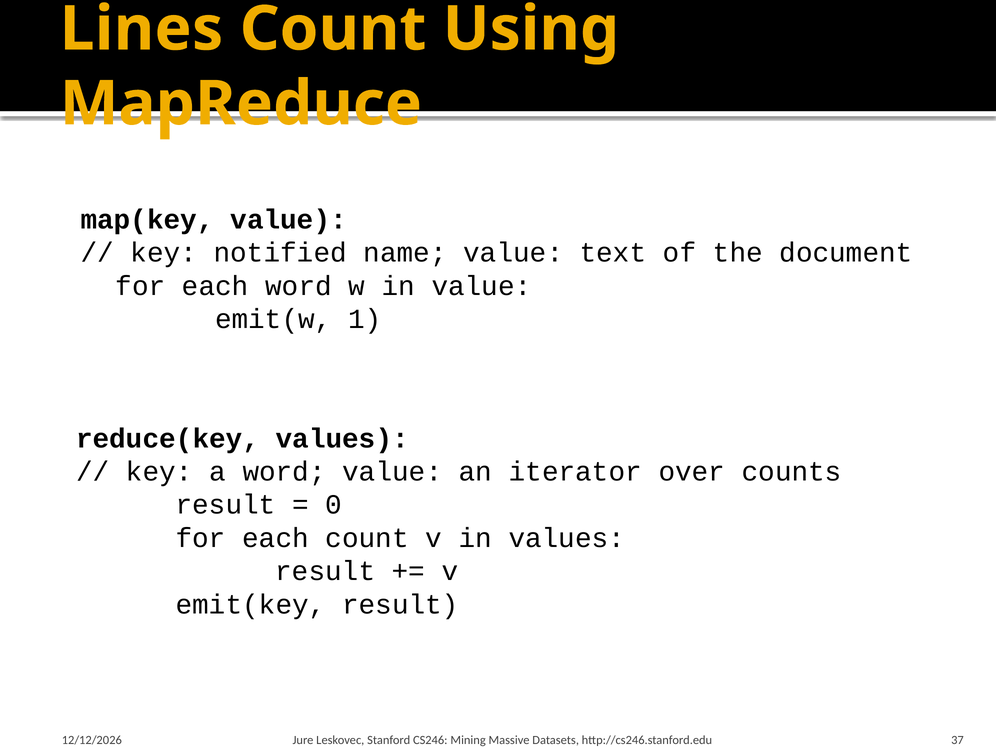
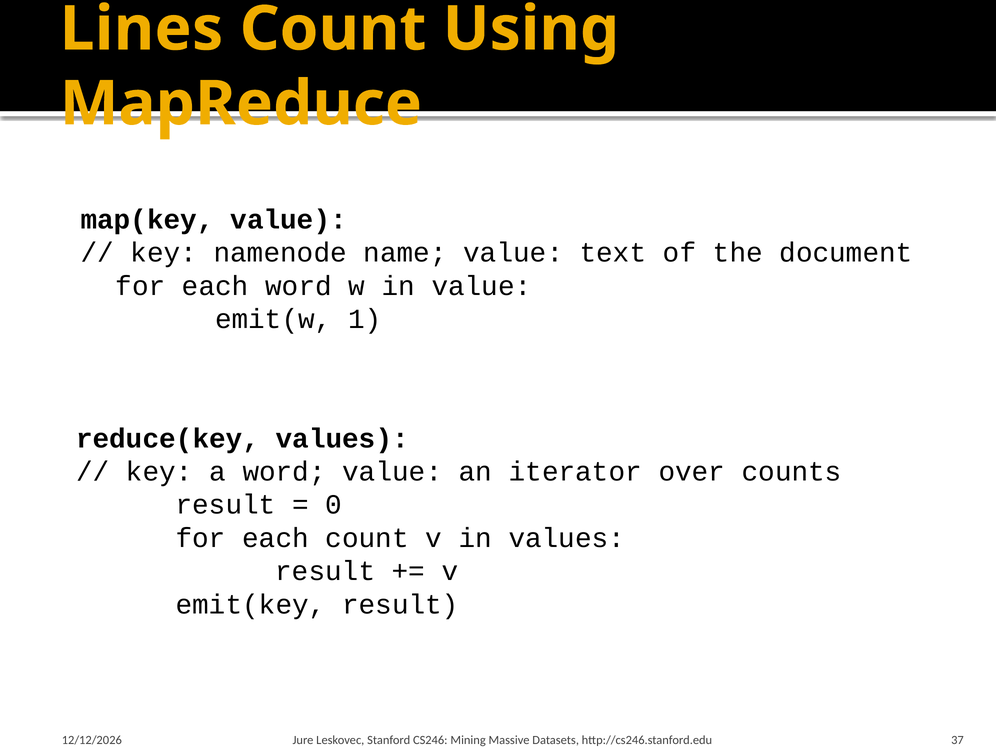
notified: notified -> namenode
